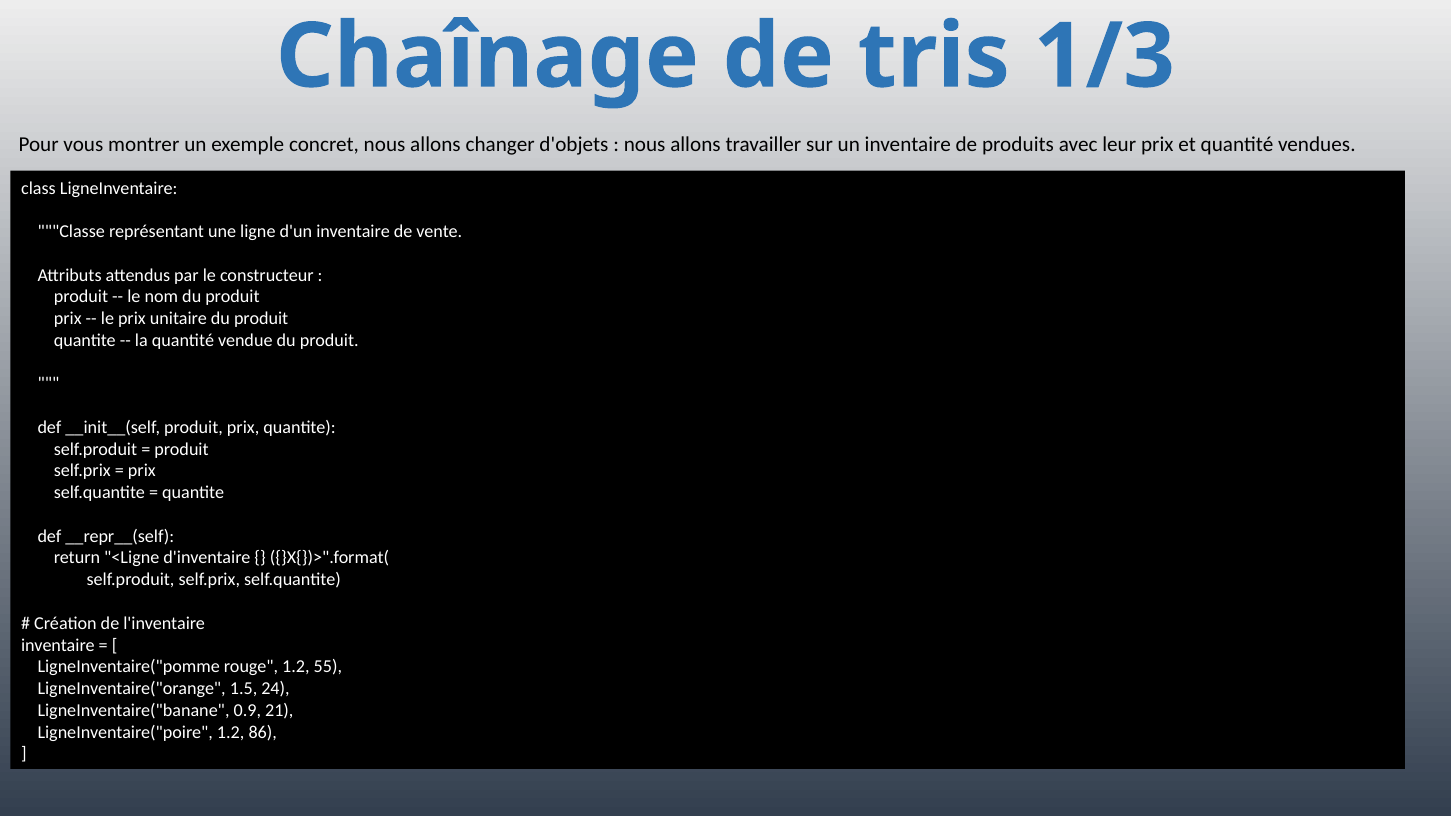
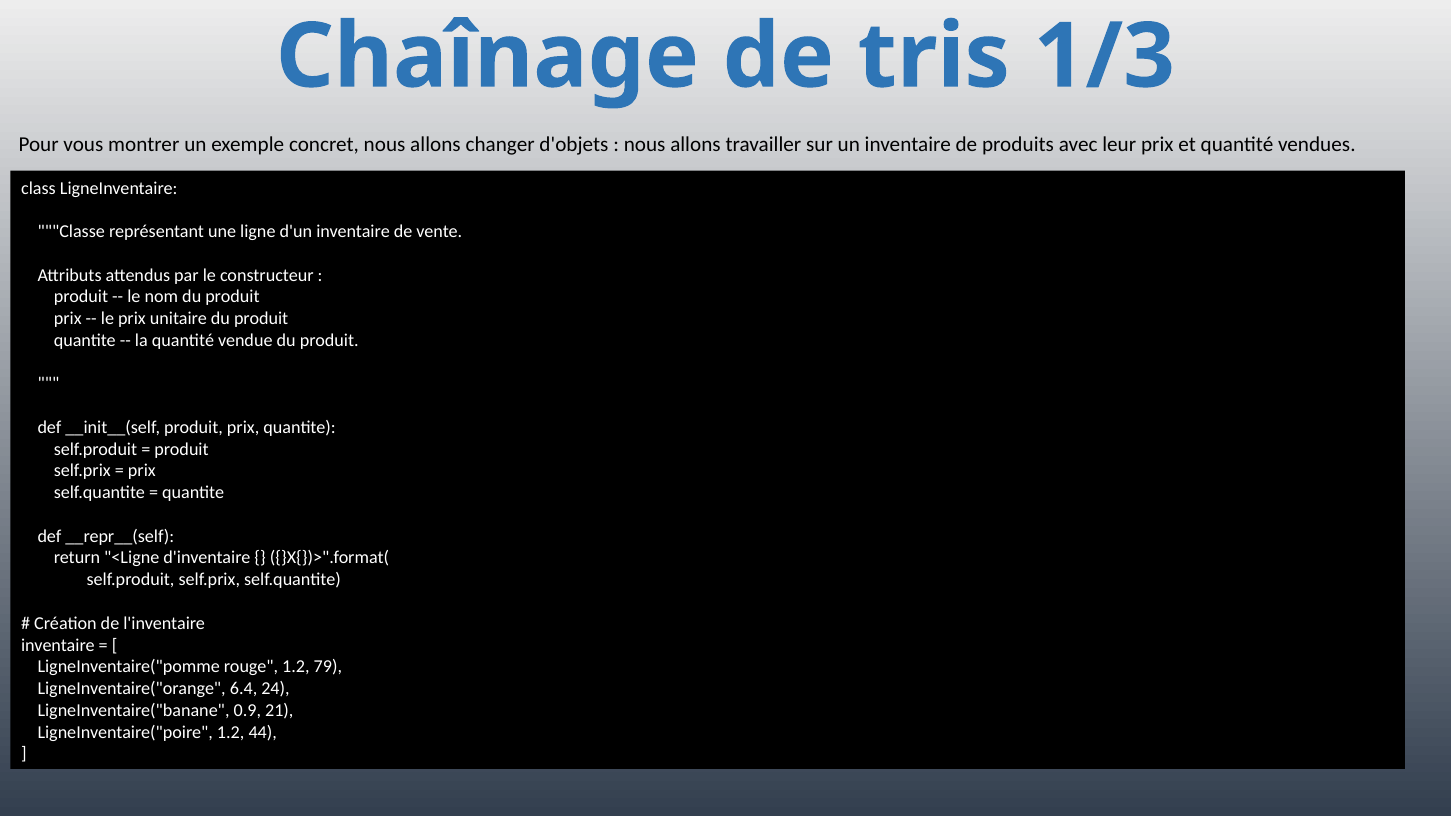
55: 55 -> 79
1.5: 1.5 -> 6.4
86: 86 -> 44
